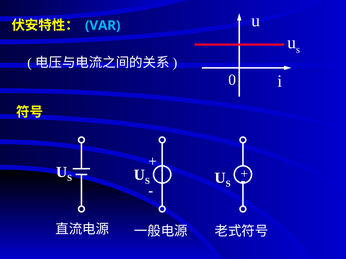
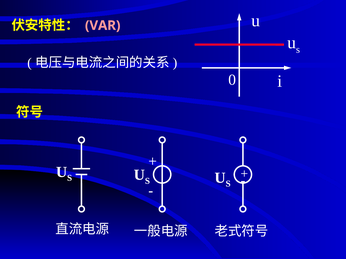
VAR colour: light blue -> pink
